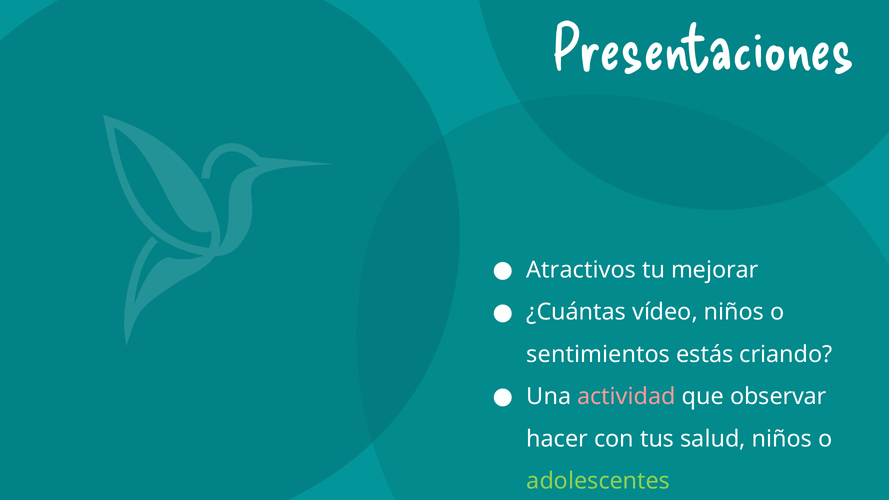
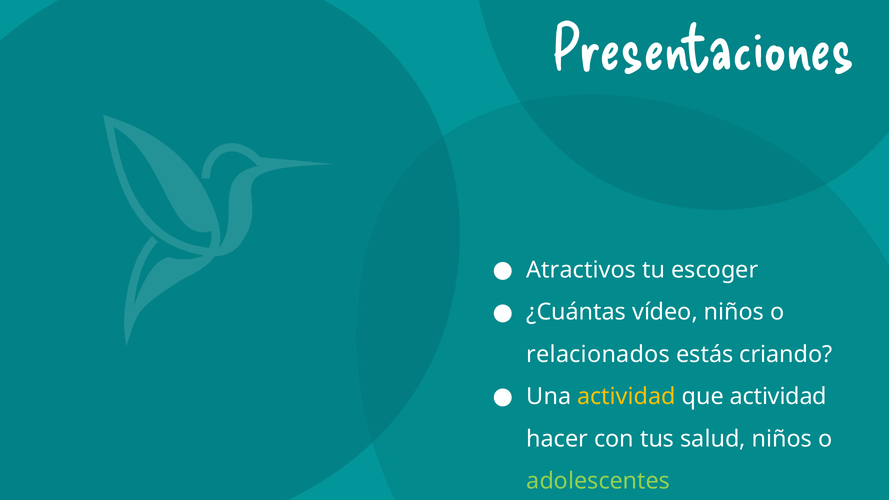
mejorar: mejorar -> escoger
sentimientos: sentimientos -> relacionados
actividad at (626, 397) colour: pink -> yellow
que observar: observar -> actividad
